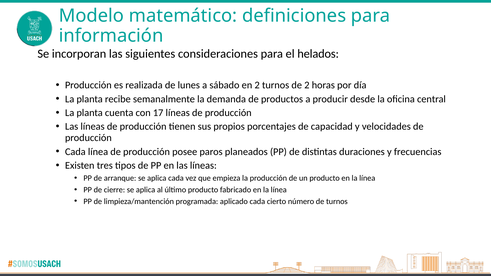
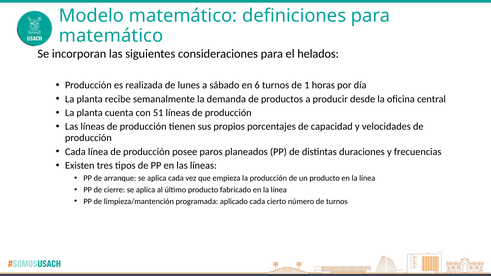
información at (111, 36): información -> matemático
en 2: 2 -> 6
de 2: 2 -> 1
17: 17 -> 51
